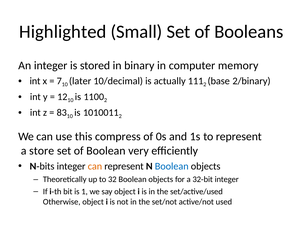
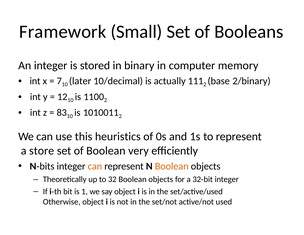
Highlighted: Highlighted -> Framework
compress: compress -> heuristics
Boolean at (172, 166) colour: blue -> orange
